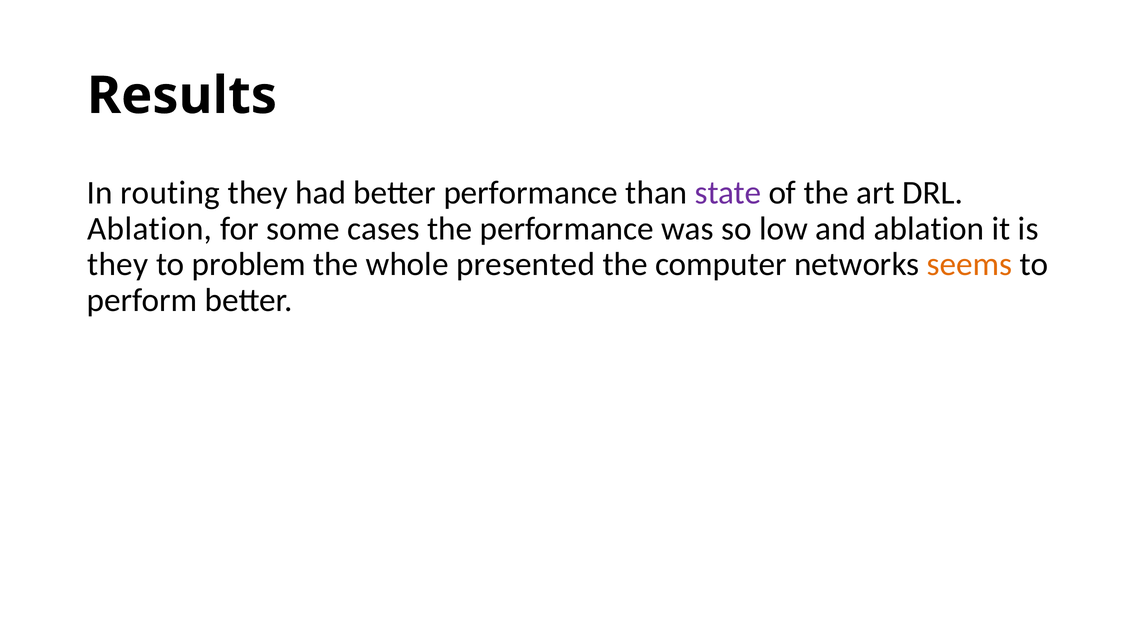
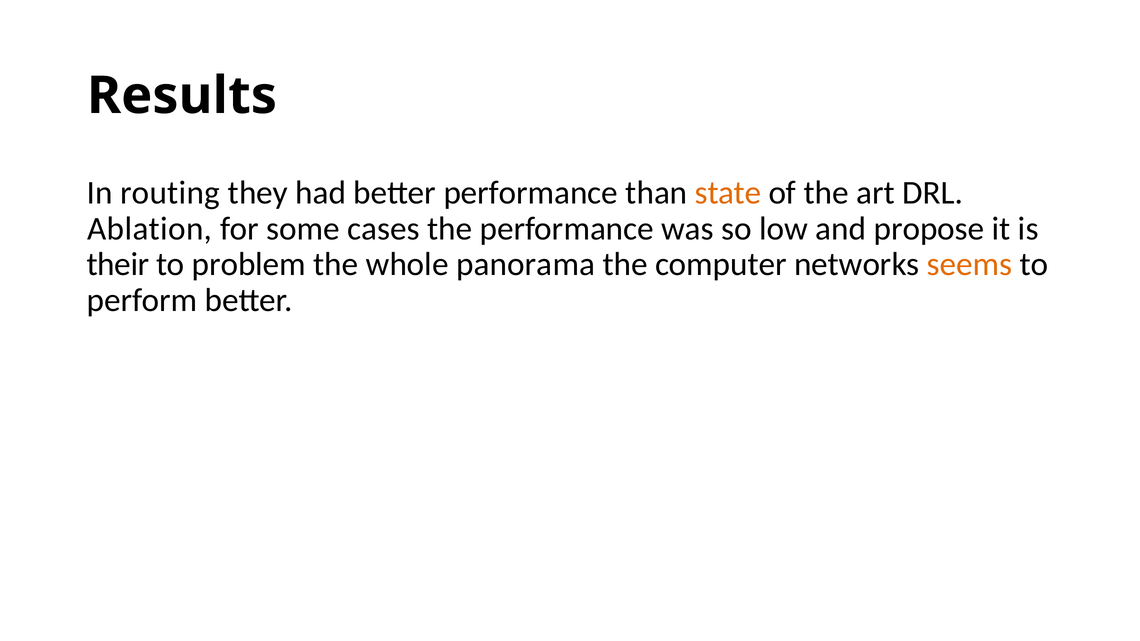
state colour: purple -> orange
and ablation: ablation -> propose
they at (118, 265): they -> their
presented: presented -> panorama
